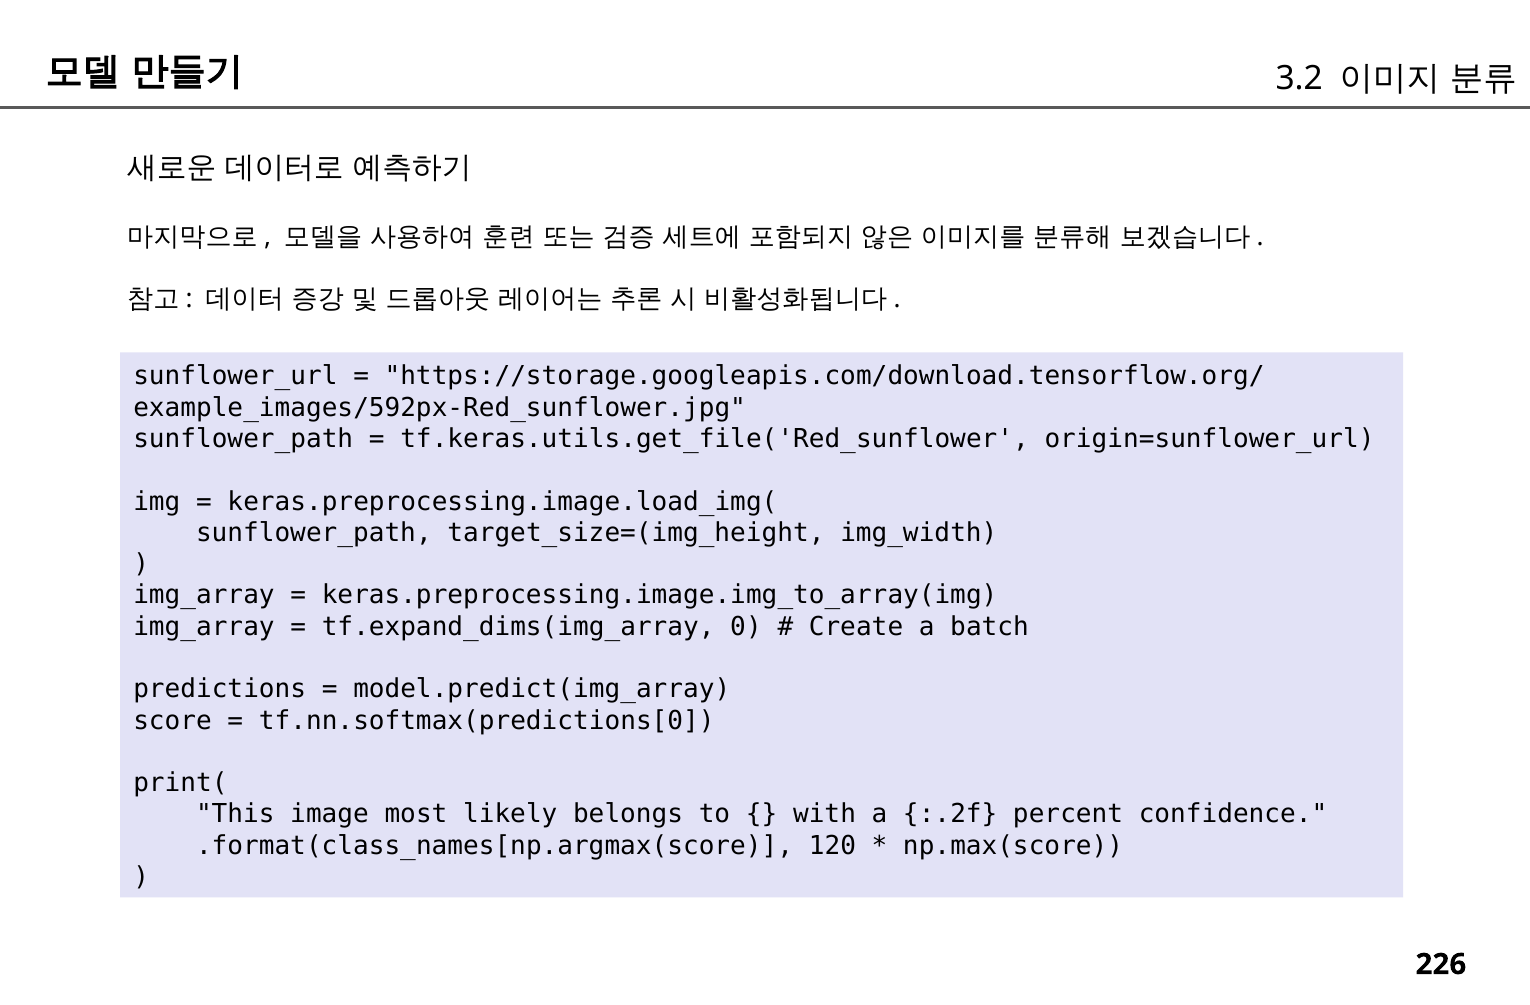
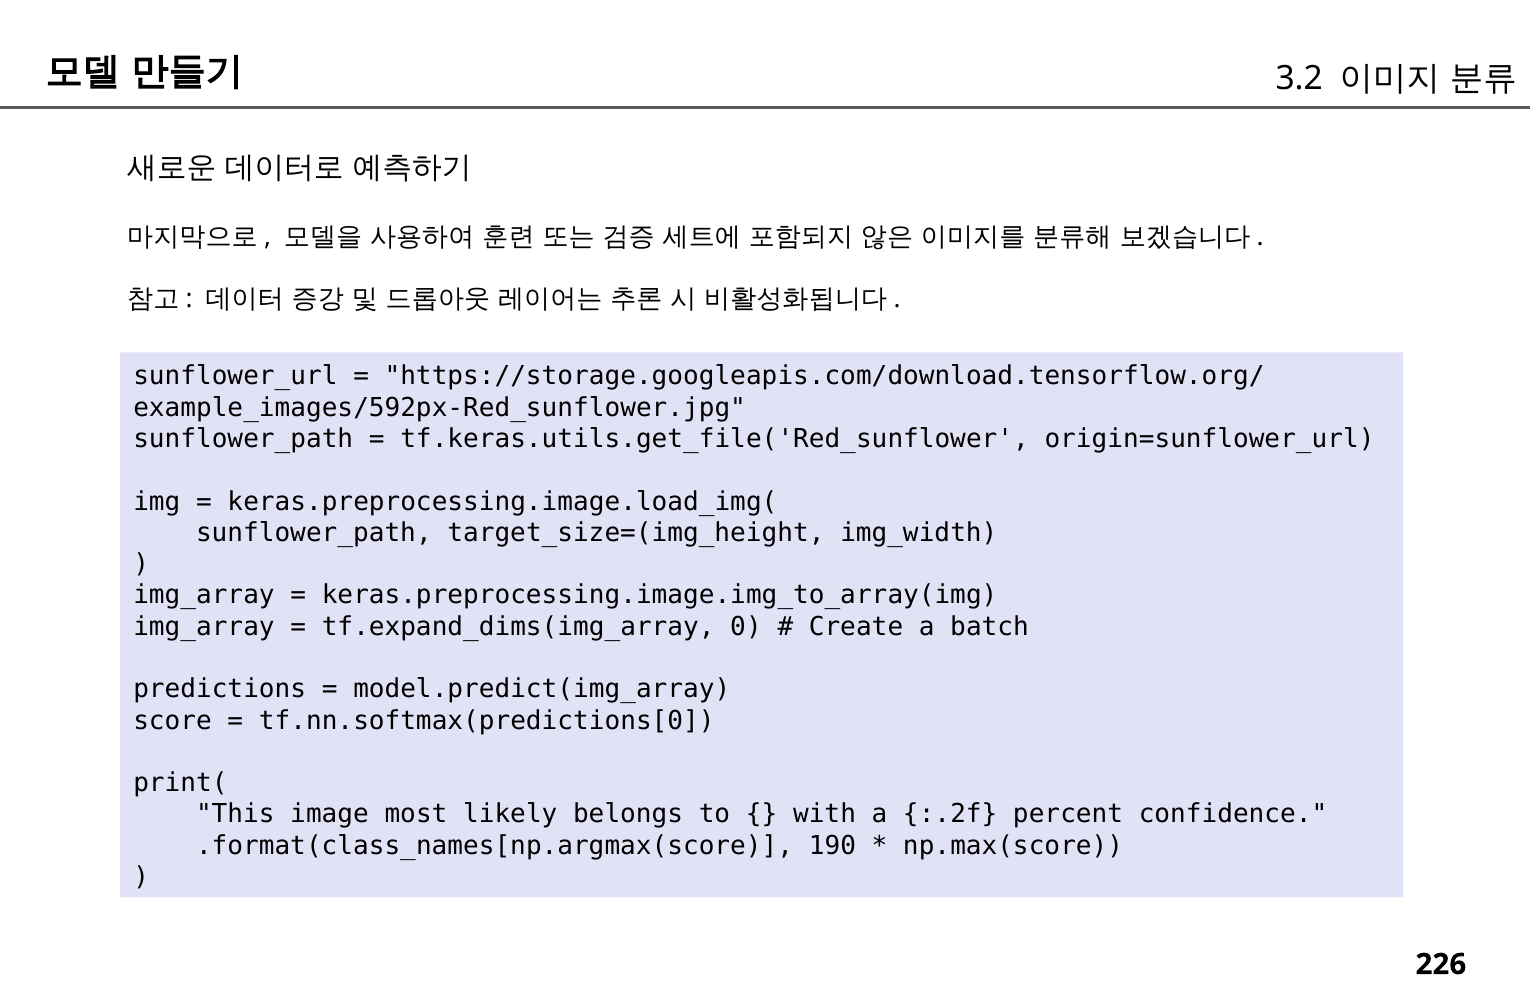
120: 120 -> 190
